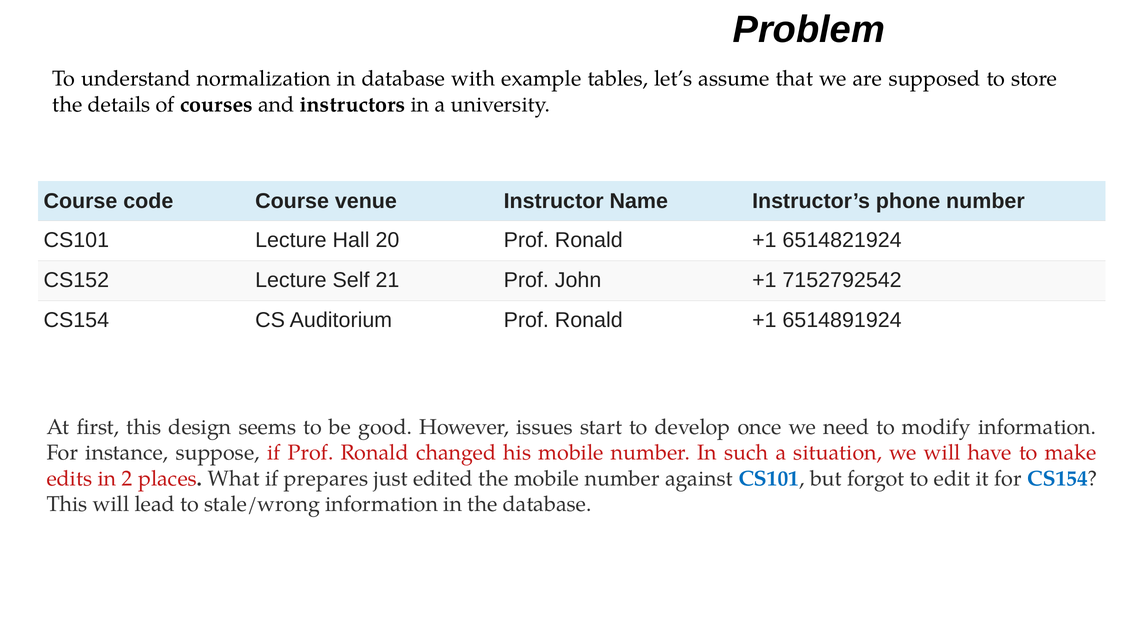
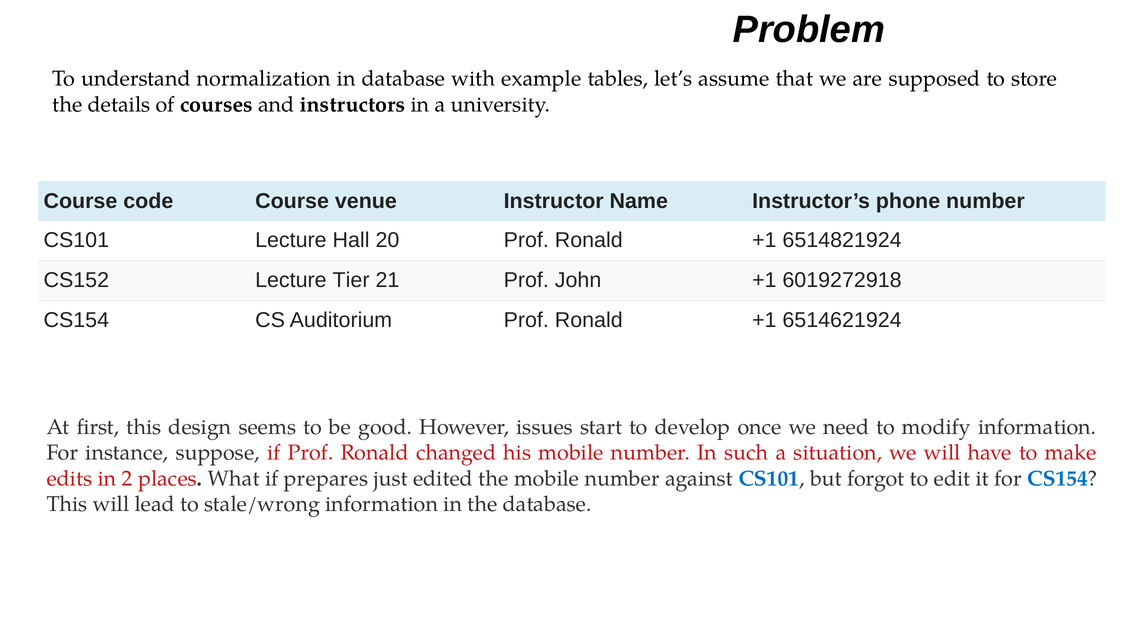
Self: Self -> Tier
7152792542: 7152792542 -> 6019272918
6514891924: 6514891924 -> 6514621924
